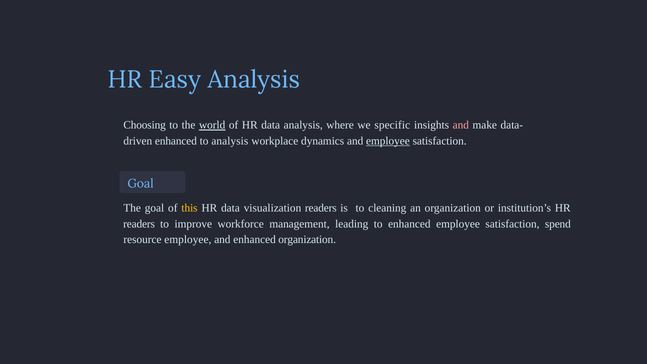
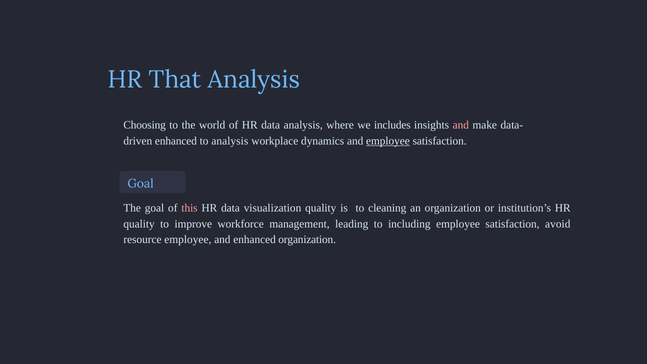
Easy: Easy -> That
world underline: present -> none
specific: specific -> includes
this colour: yellow -> pink
visualization readers: readers -> quality
readers at (139, 224): readers -> quality
to enhanced: enhanced -> including
spend: spend -> avoid
